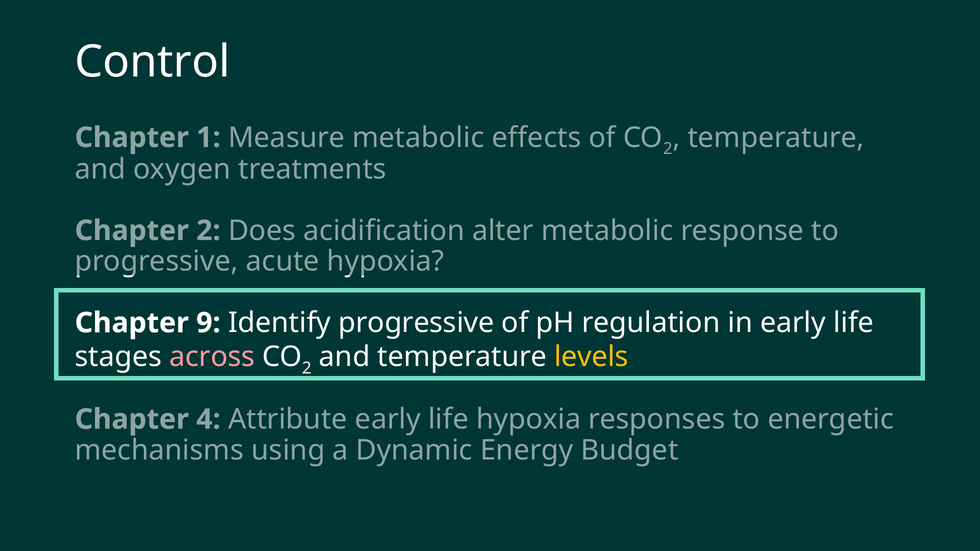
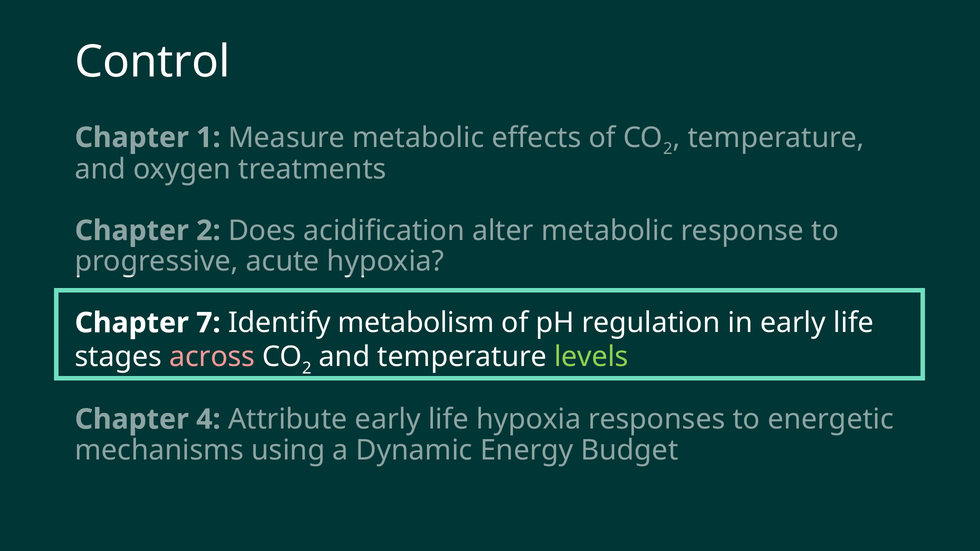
9: 9 -> 7
Identify progressive: progressive -> metabolism
levels colour: yellow -> light green
